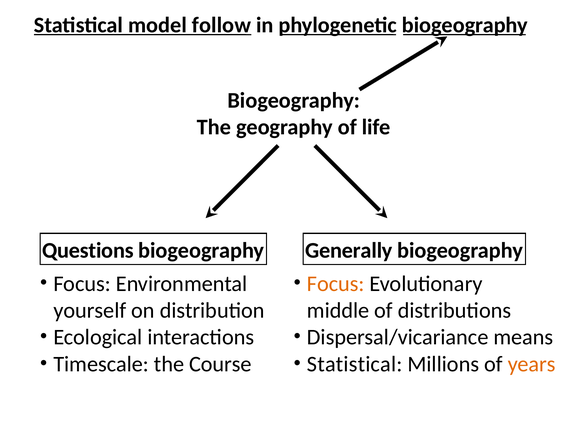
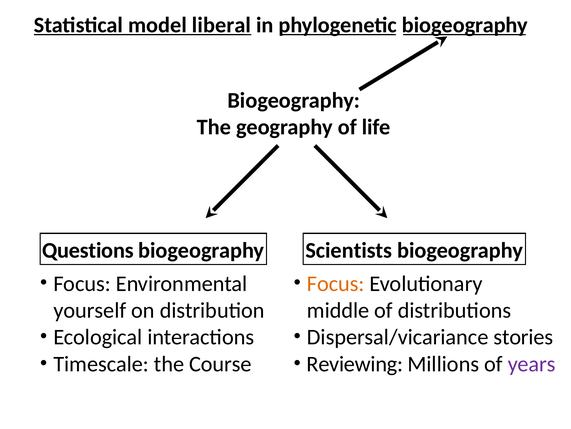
follow: follow -> liberal
Generally: Generally -> Scientists
means: means -> stories
Statistical at (355, 363): Statistical -> Reviewing
years colour: orange -> purple
